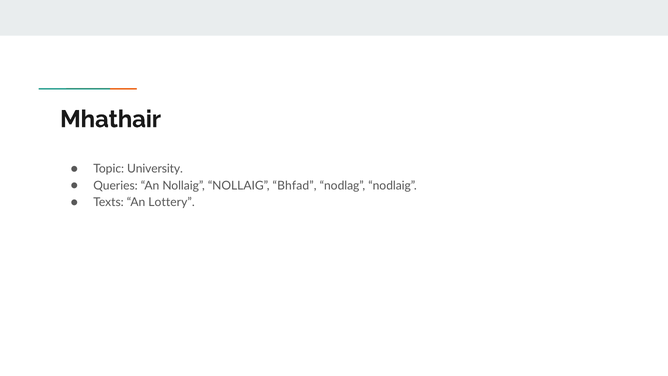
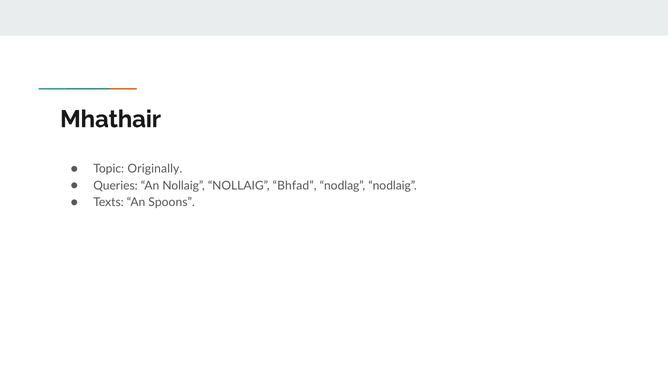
University: University -> Originally
Lottery: Lottery -> Spoons
